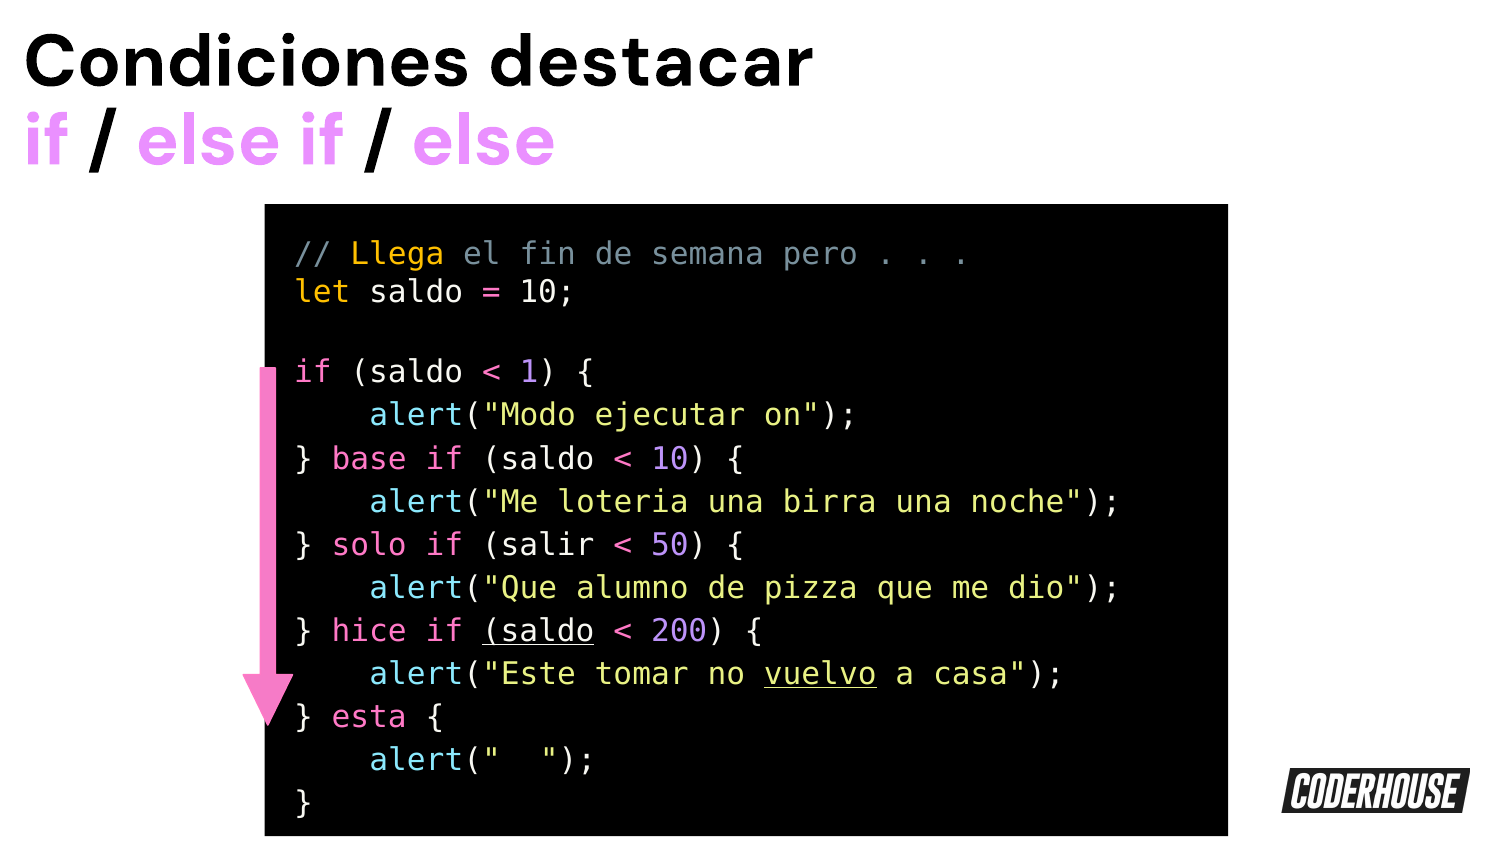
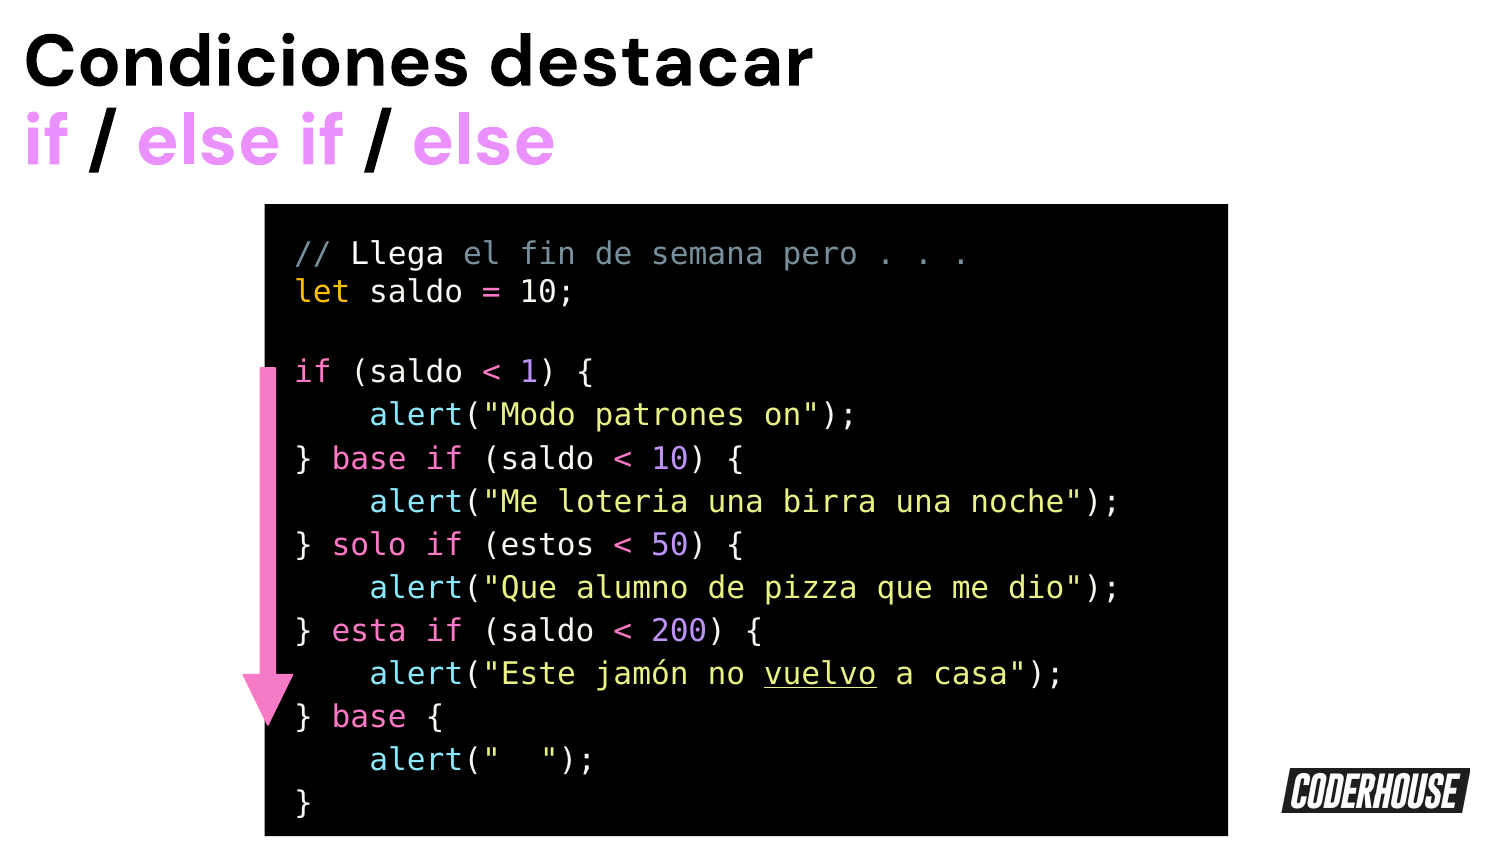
Llega colour: yellow -> white
ejecutar: ejecutar -> patrones
salir: salir -> estos
hice: hice -> esta
saldo at (538, 631) underline: present -> none
tomar: tomar -> jamón
esta at (369, 717): esta -> base
